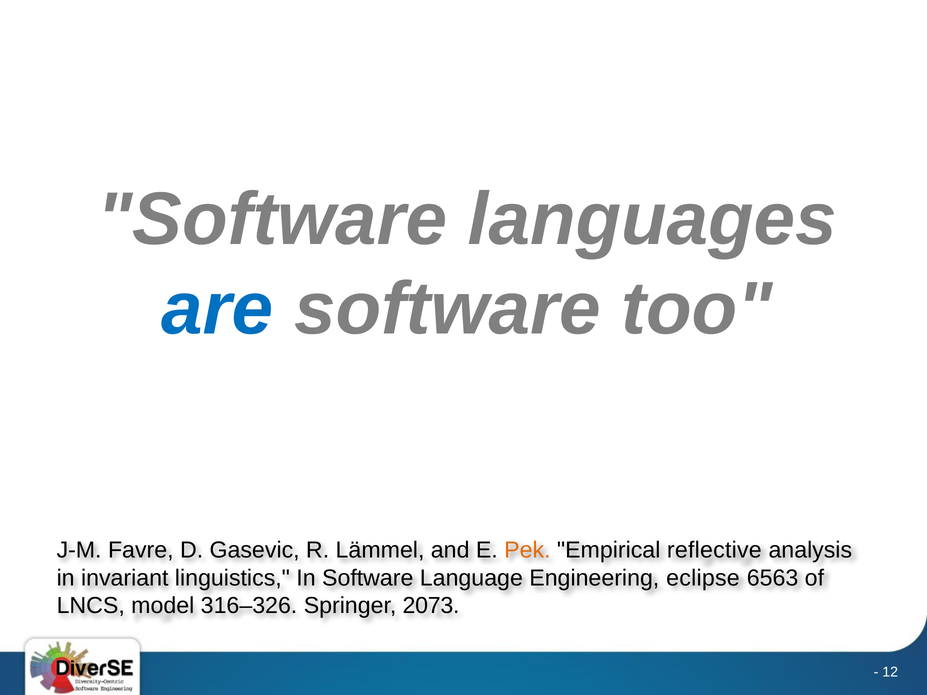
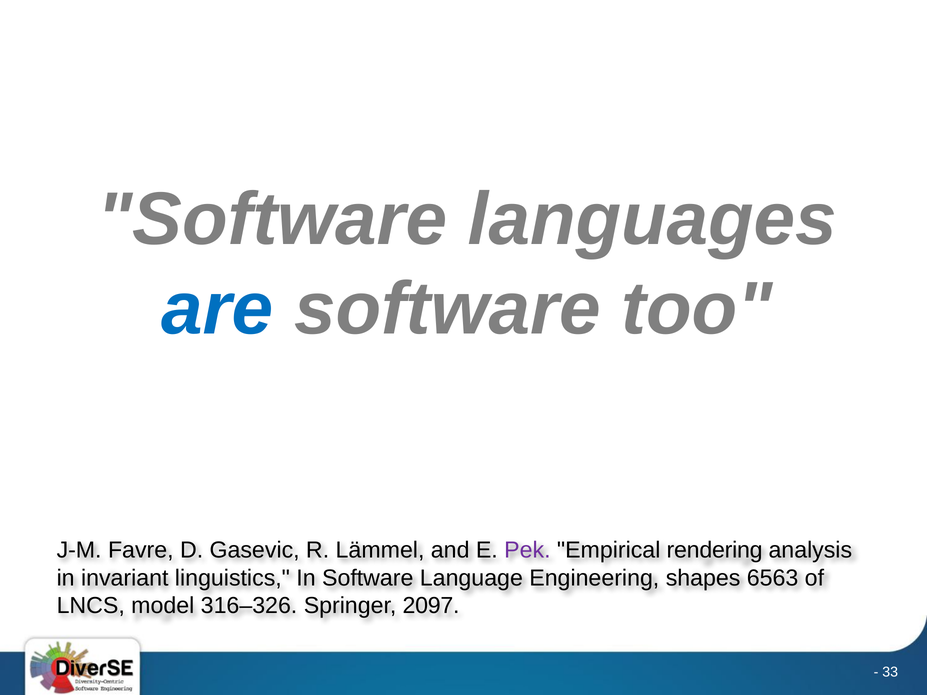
Pek colour: orange -> purple
reflective: reflective -> rendering
eclipse: eclipse -> shapes
2073: 2073 -> 2097
12: 12 -> 33
